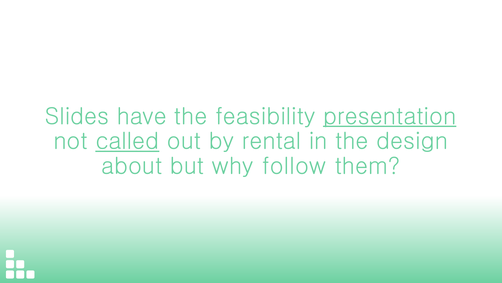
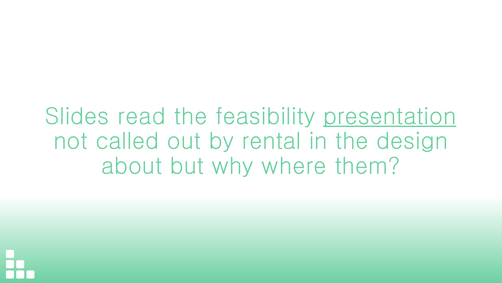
have: have -> read
called underline: present -> none
follow: follow -> where
